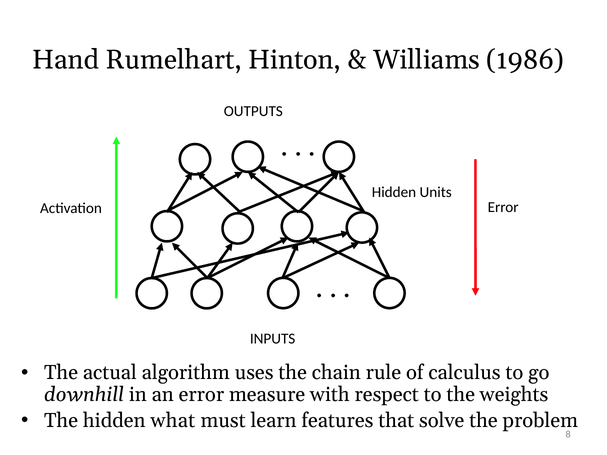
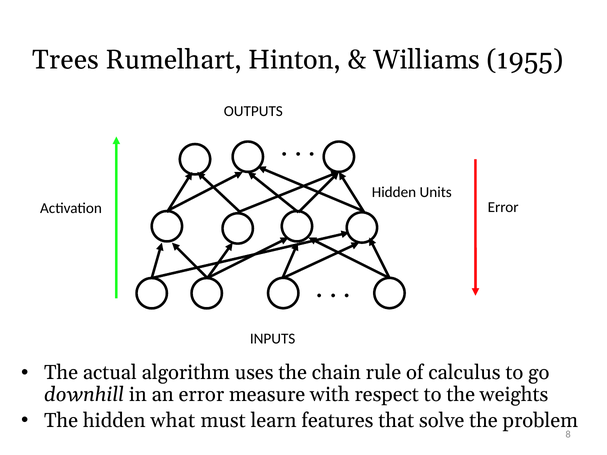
Hand: Hand -> Trees
1986: 1986 -> 1955
